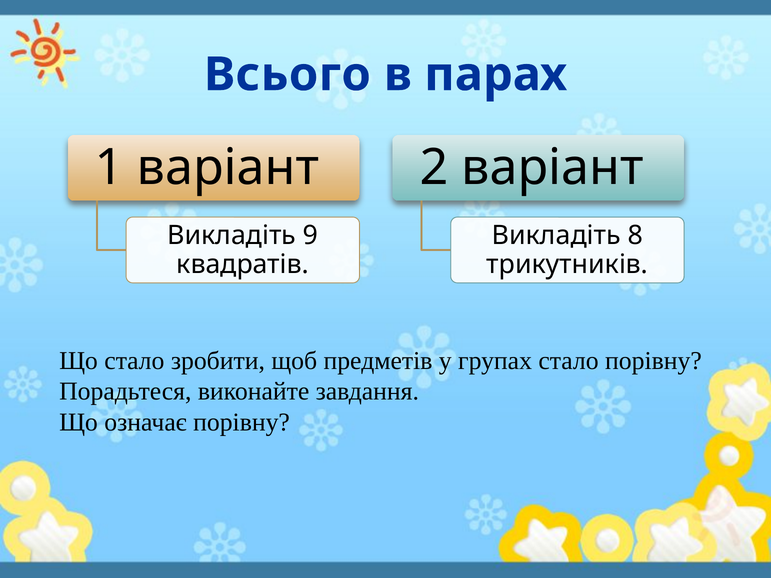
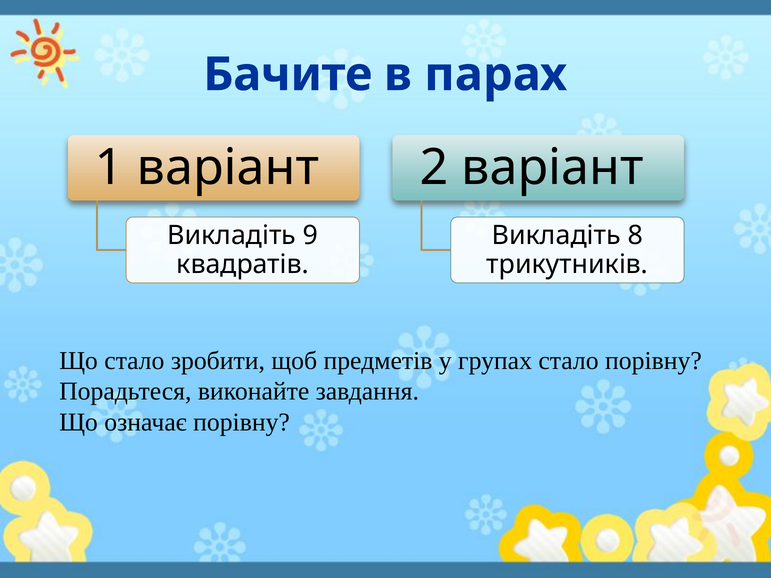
Всього: Всього -> Бачите
